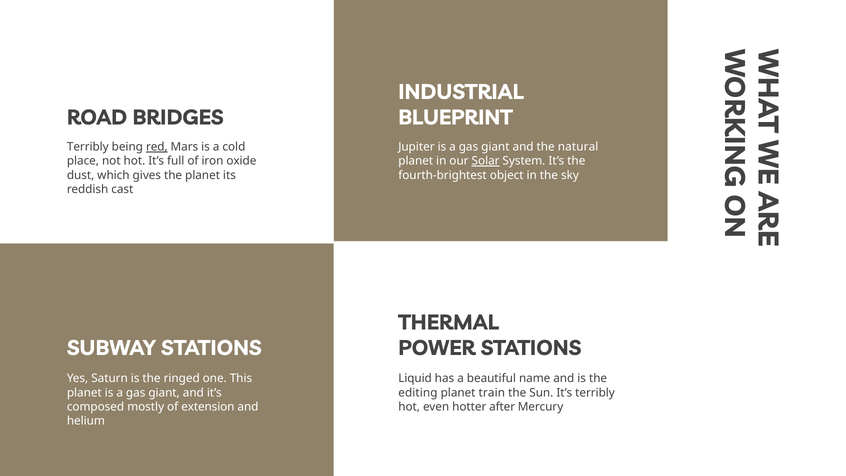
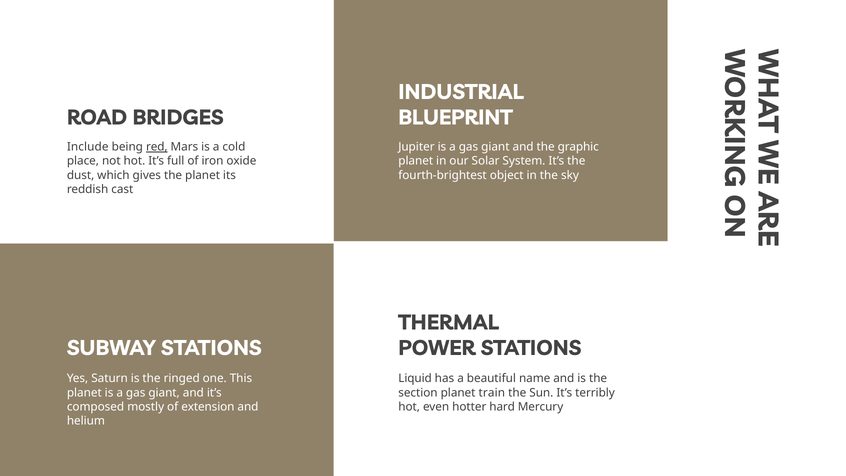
Terribly at (88, 147): Terribly -> Include
natural: natural -> graphic
Solar underline: present -> none
editing: editing -> section
after: after -> hard
